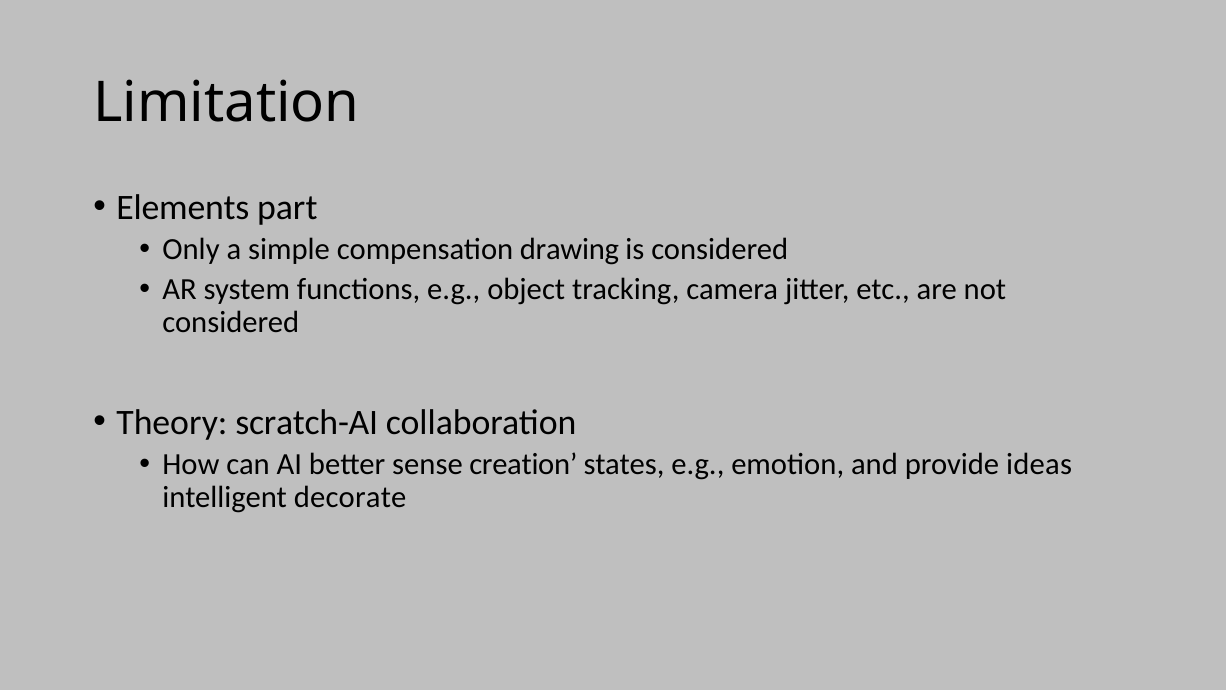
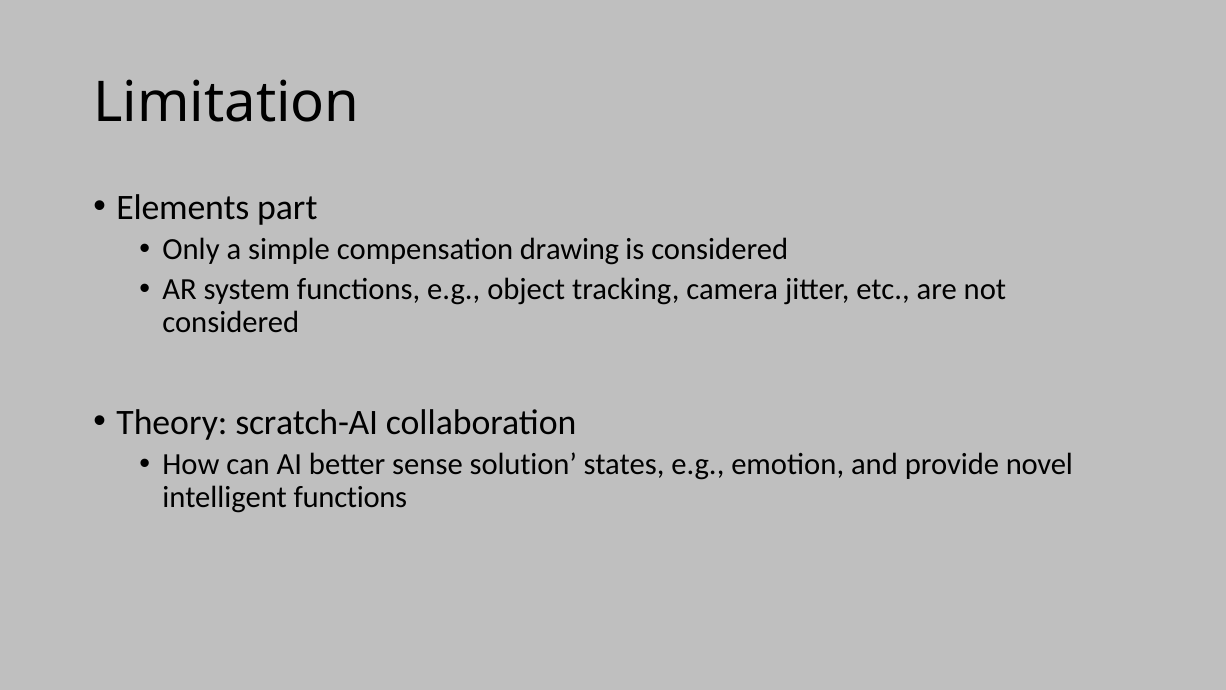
creation: creation -> solution
ideas: ideas -> novel
intelligent decorate: decorate -> functions
